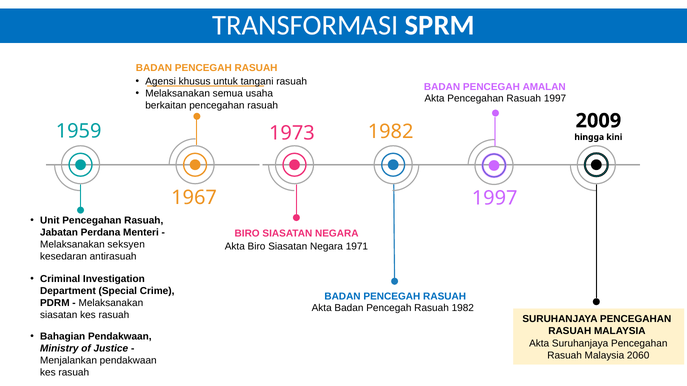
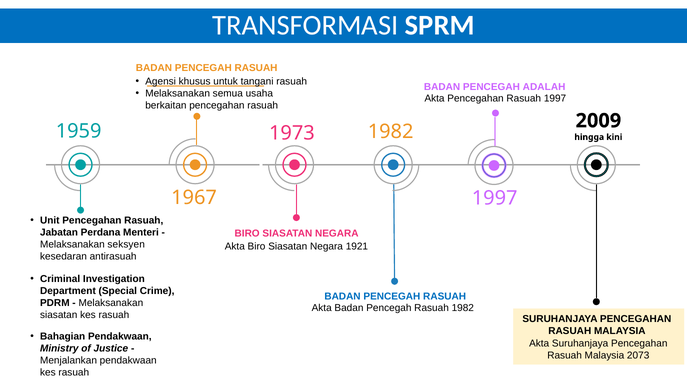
AMALAN: AMALAN -> ADALAH
1971: 1971 -> 1921
2060: 2060 -> 2073
